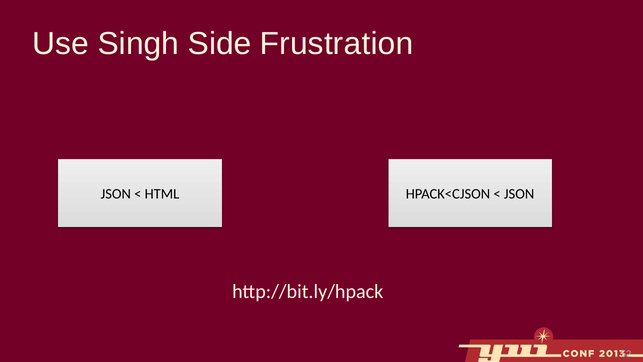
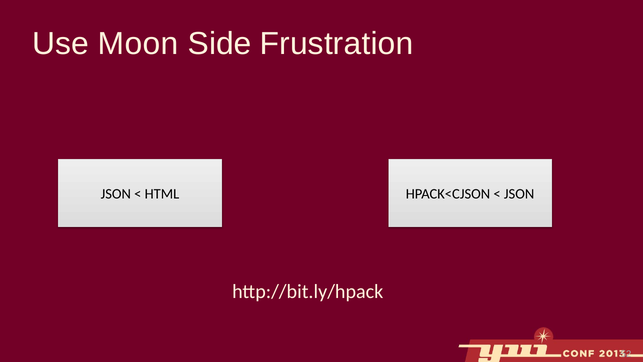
Singh: Singh -> Moon
